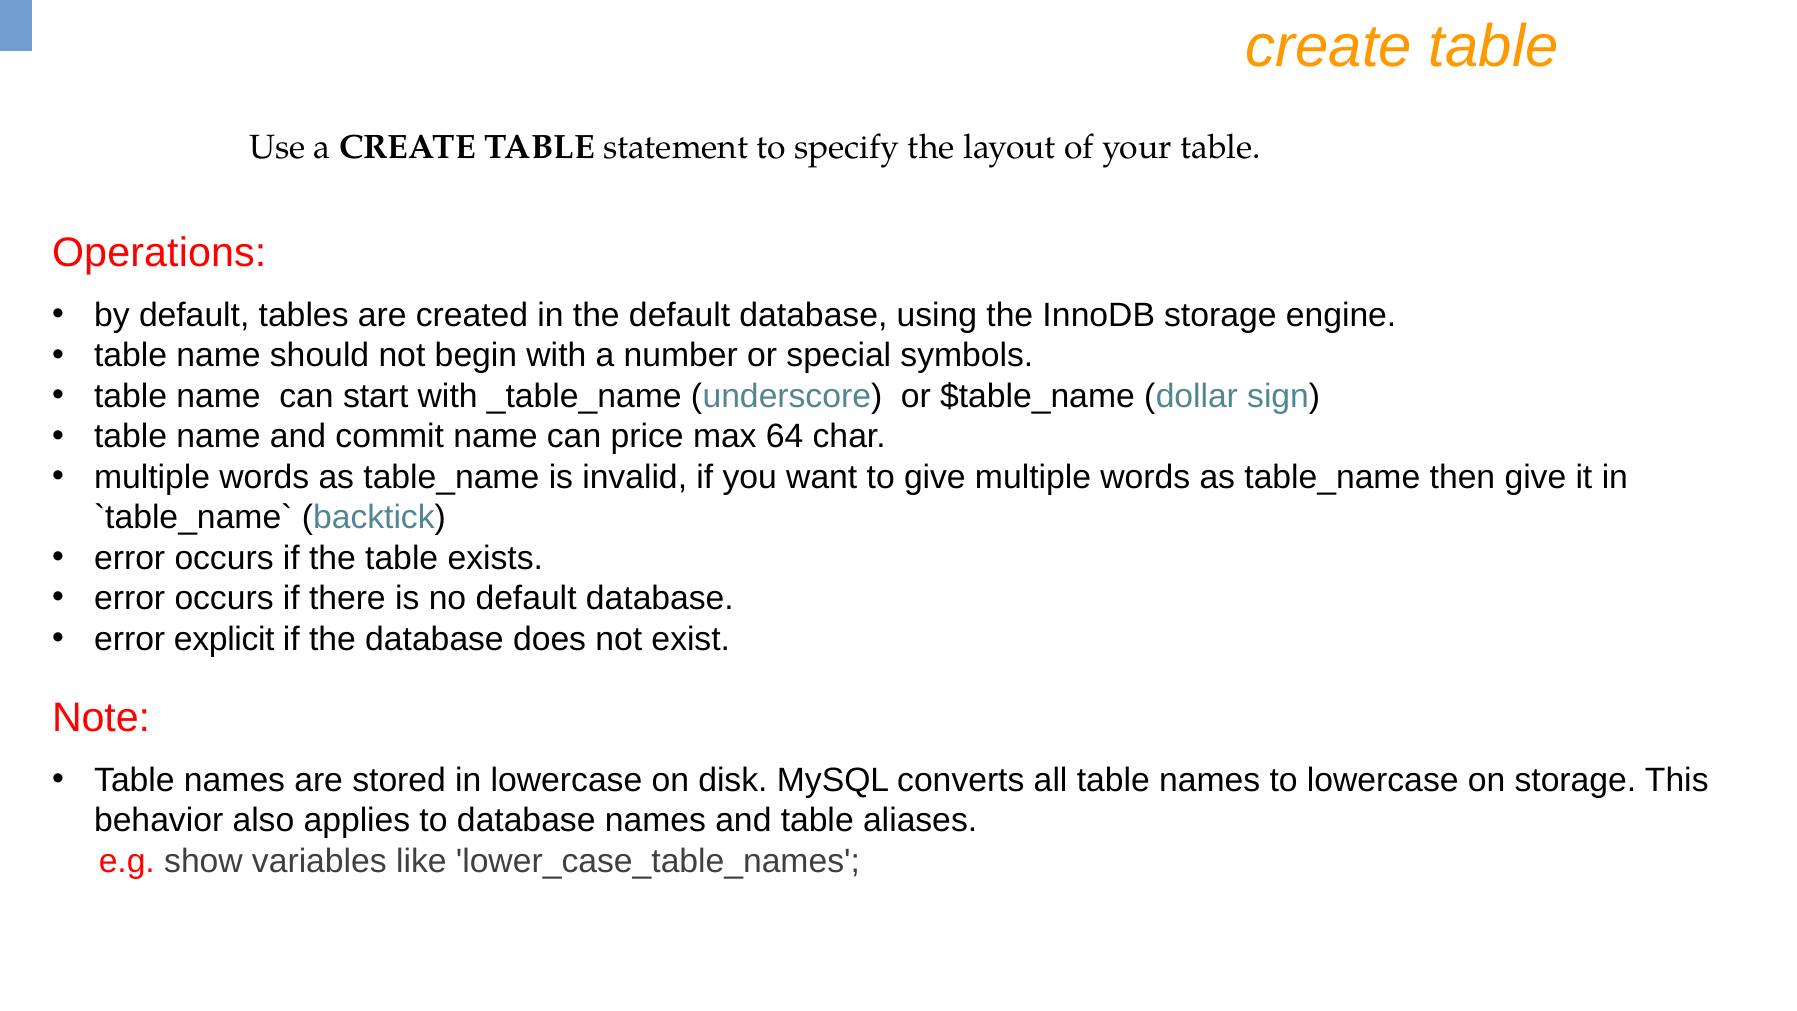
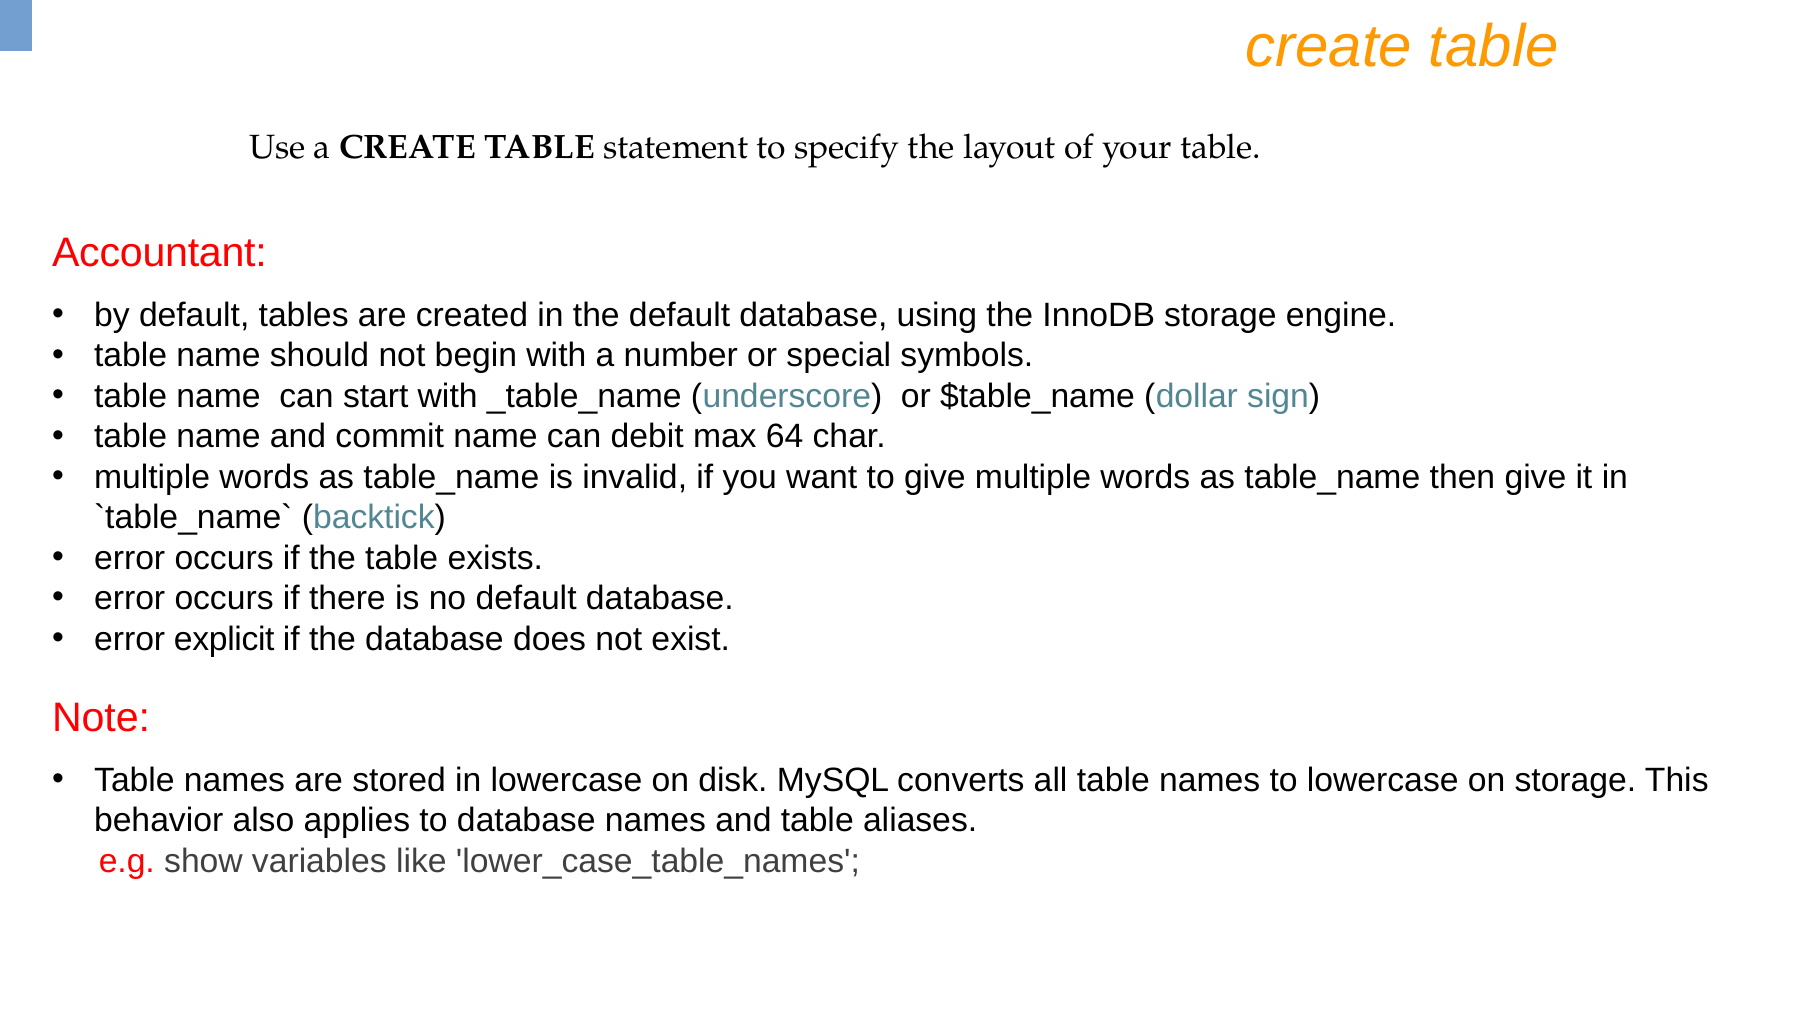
Operations: Operations -> Accountant
price: price -> debit
